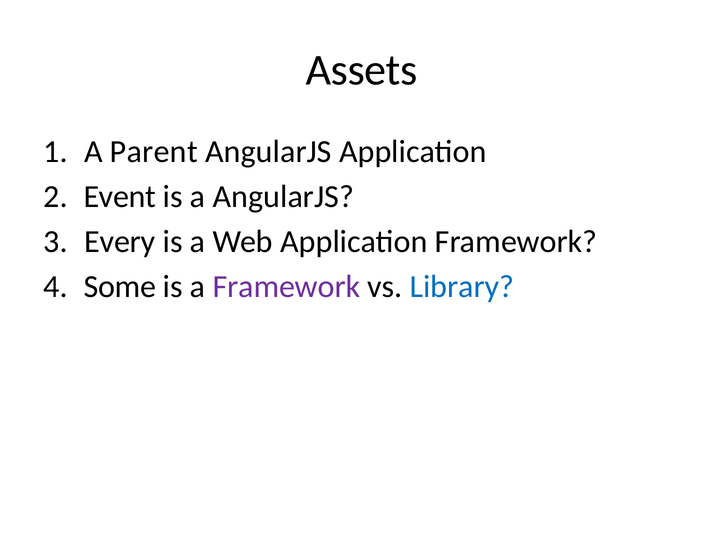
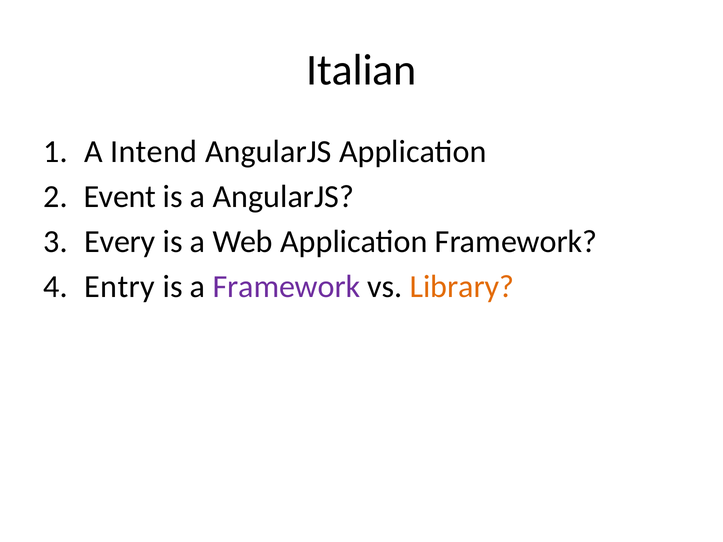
Assets: Assets -> Italian
Parent: Parent -> Intend
Some: Some -> Entry
Library colour: blue -> orange
